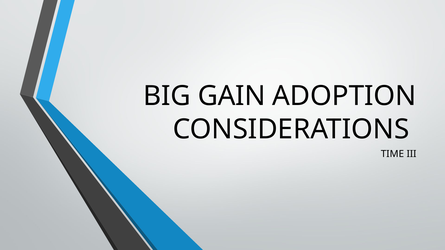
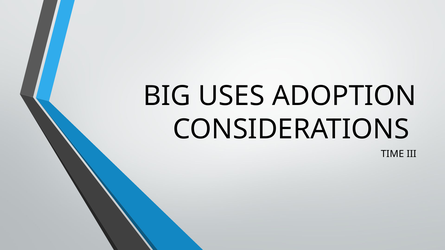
GAIN: GAIN -> USES
